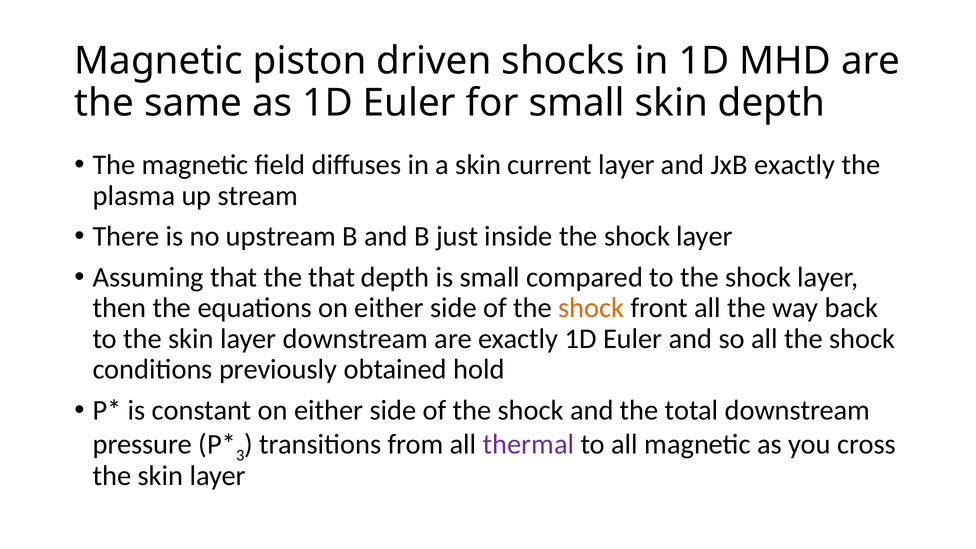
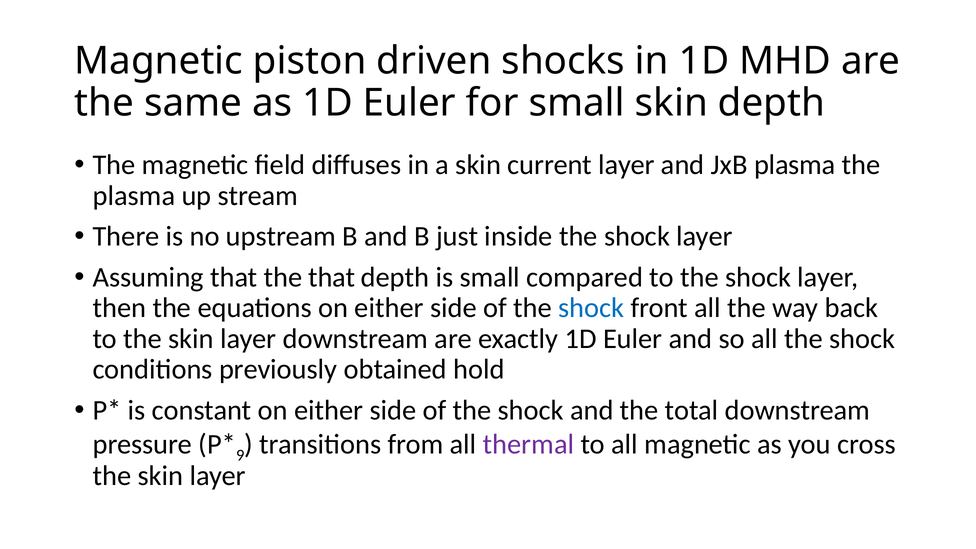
JxB exactly: exactly -> plasma
shock at (591, 308) colour: orange -> blue
3: 3 -> 9
